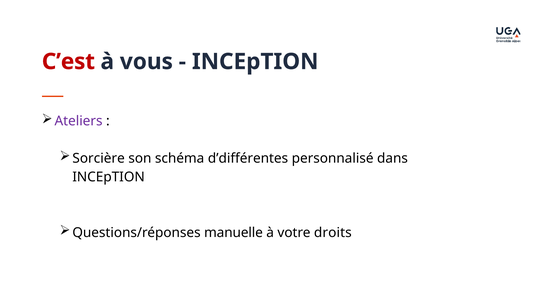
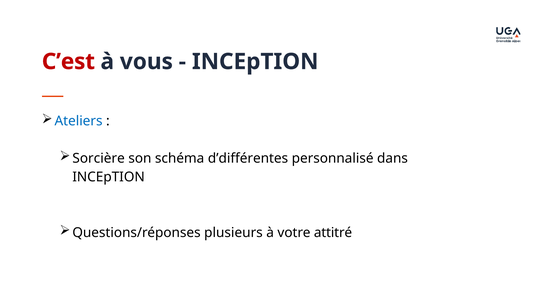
Ateliers colour: purple -> blue
manuelle: manuelle -> plusieurs
droits: droits -> attitré
